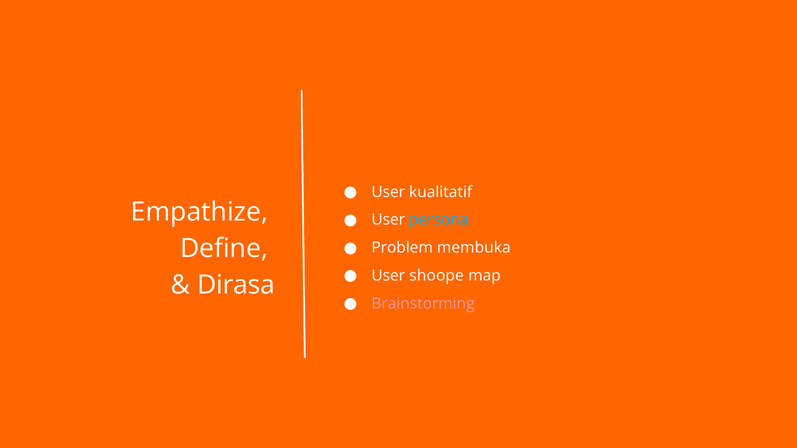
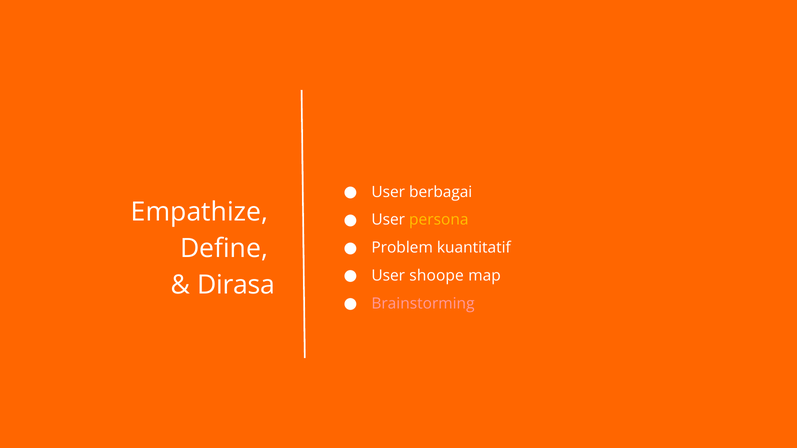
kualitatif: kualitatif -> berbagai
persona colour: light blue -> yellow
membuka: membuka -> kuantitatif
